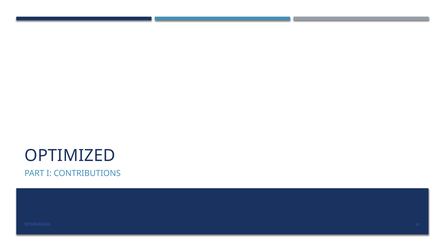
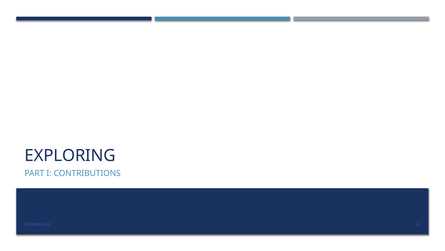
OPTIMIZED: OPTIMIZED -> EXPLORING
